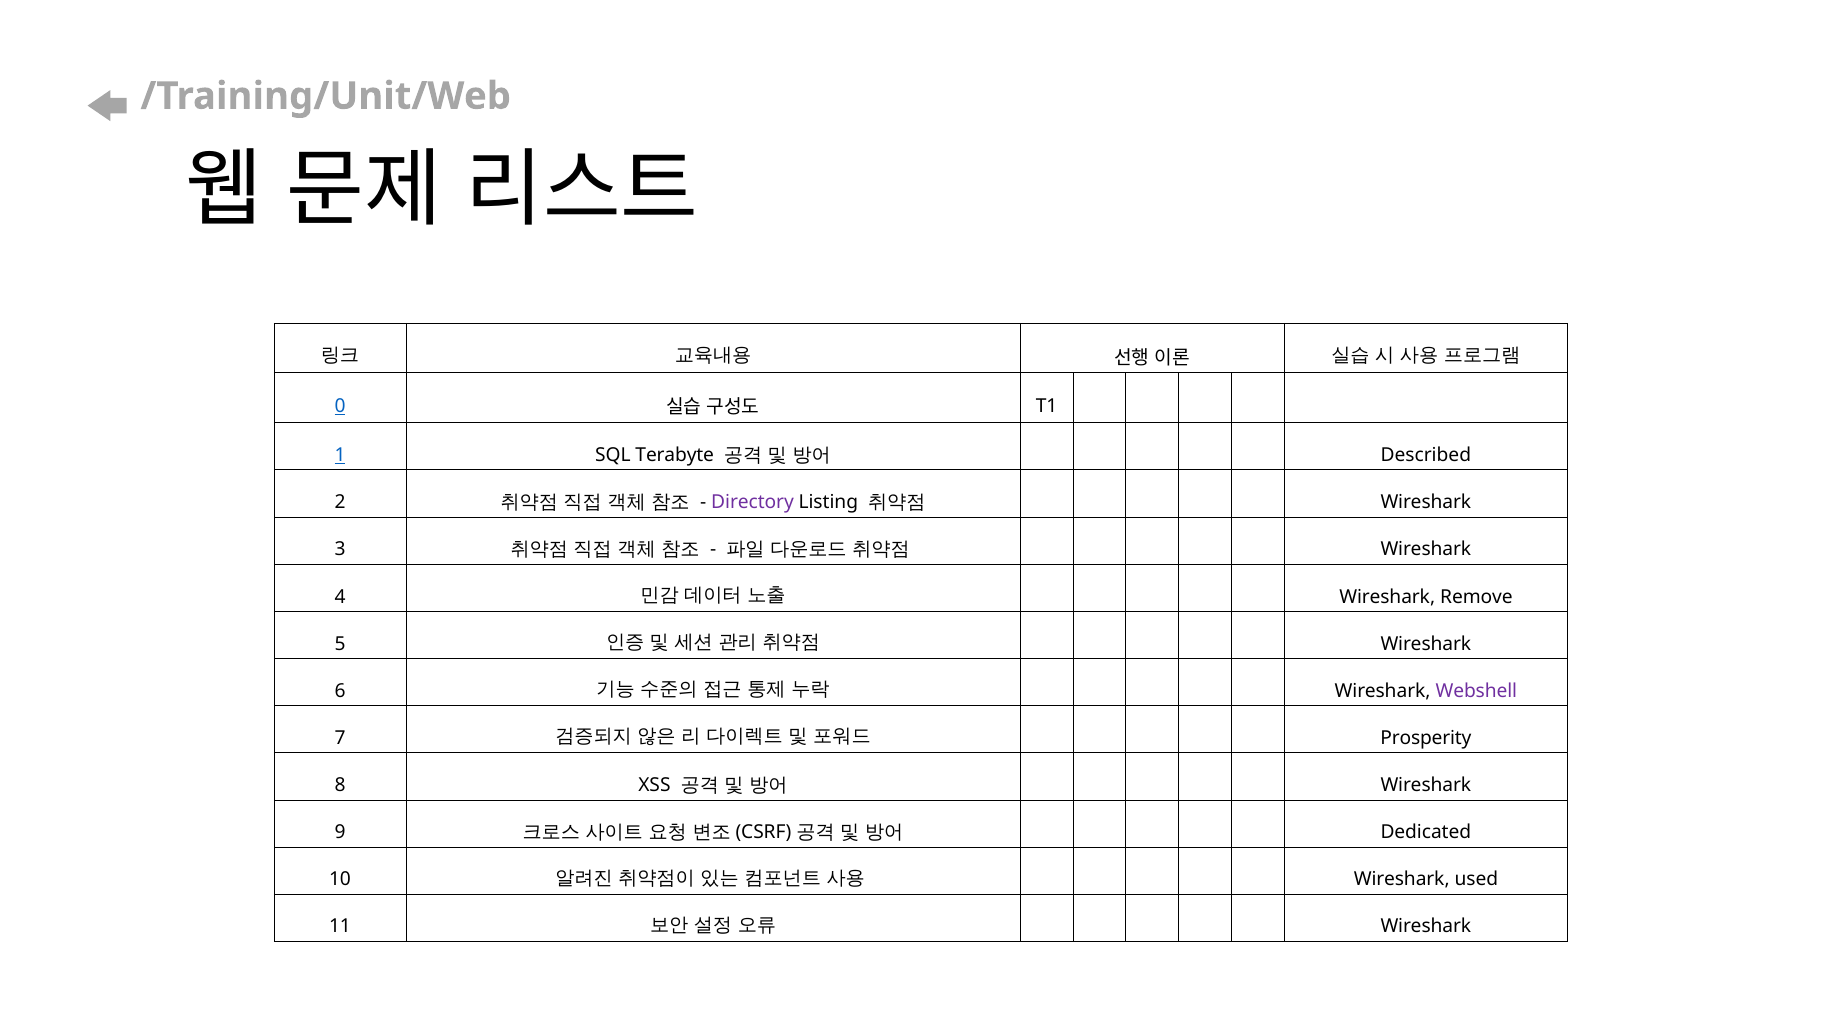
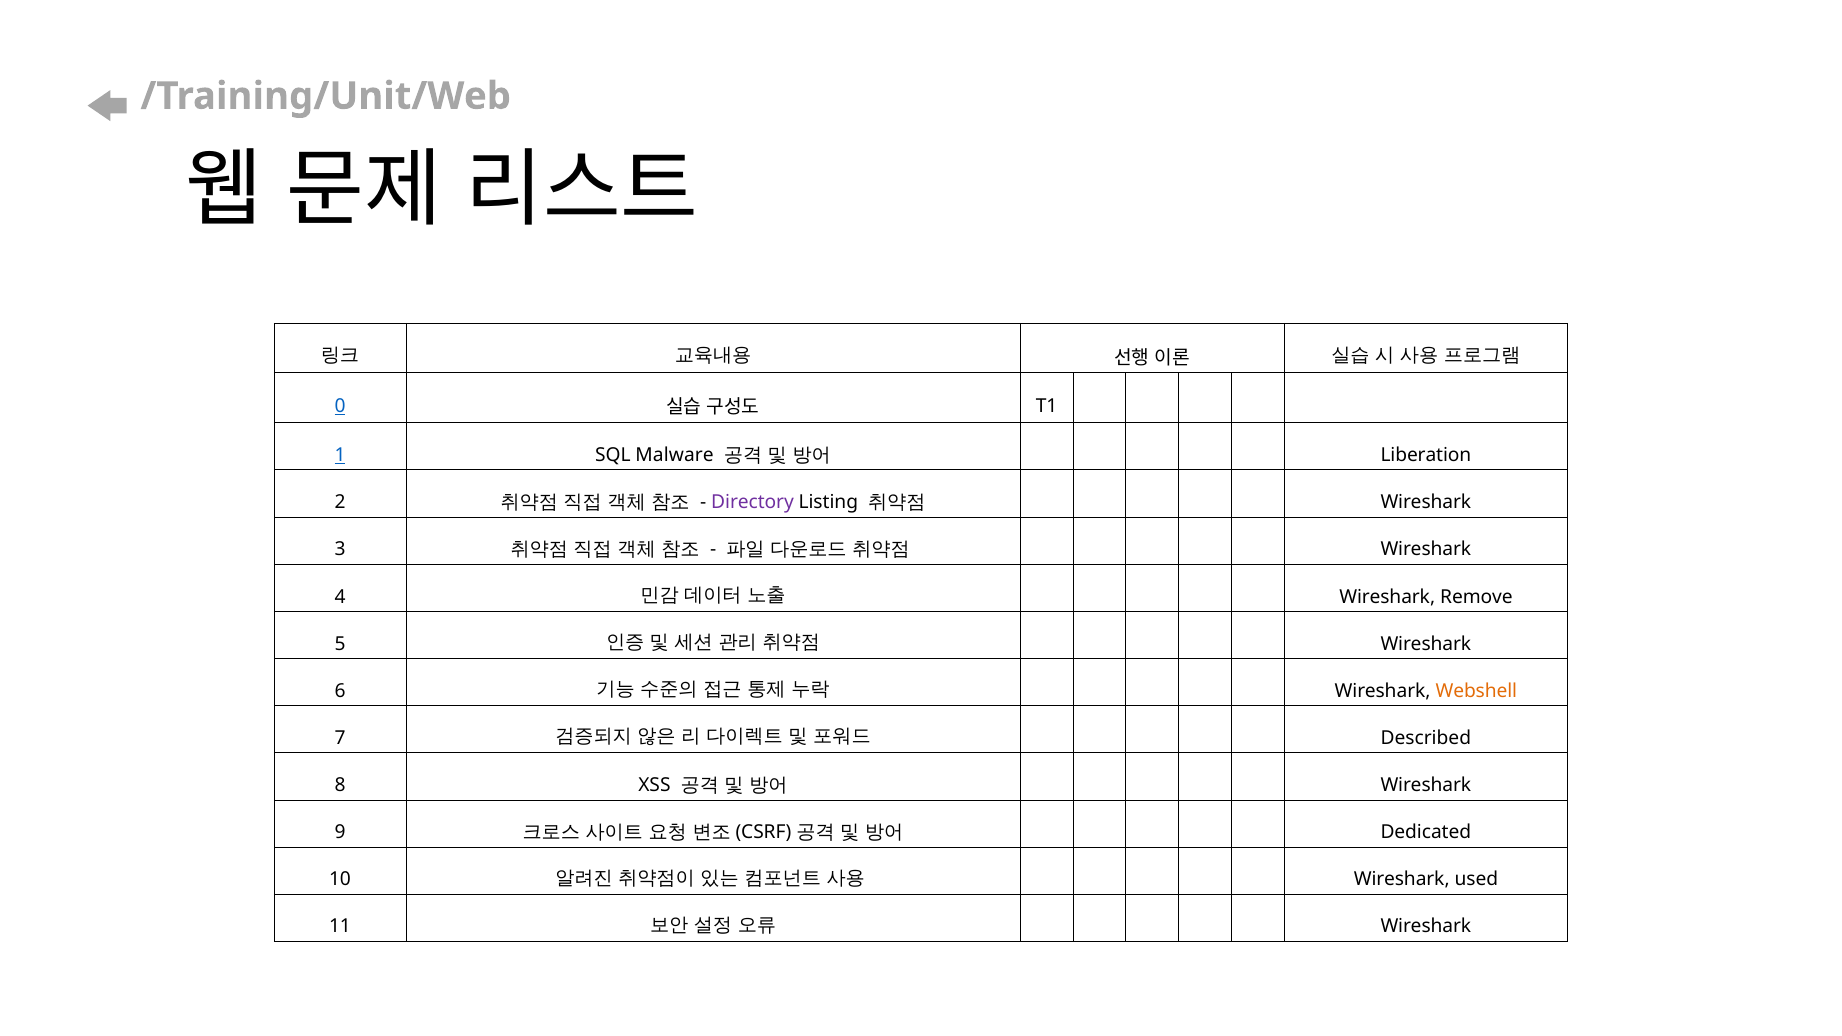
Terabyte: Terabyte -> Malware
Described: Described -> Liberation
Webshell colour: purple -> orange
Prosperity: Prosperity -> Described
